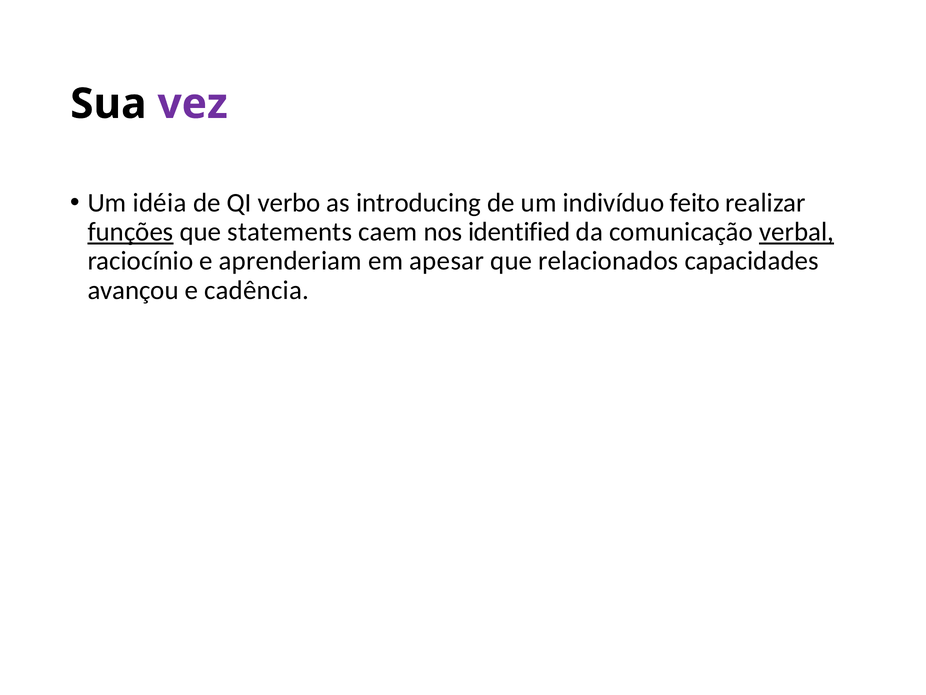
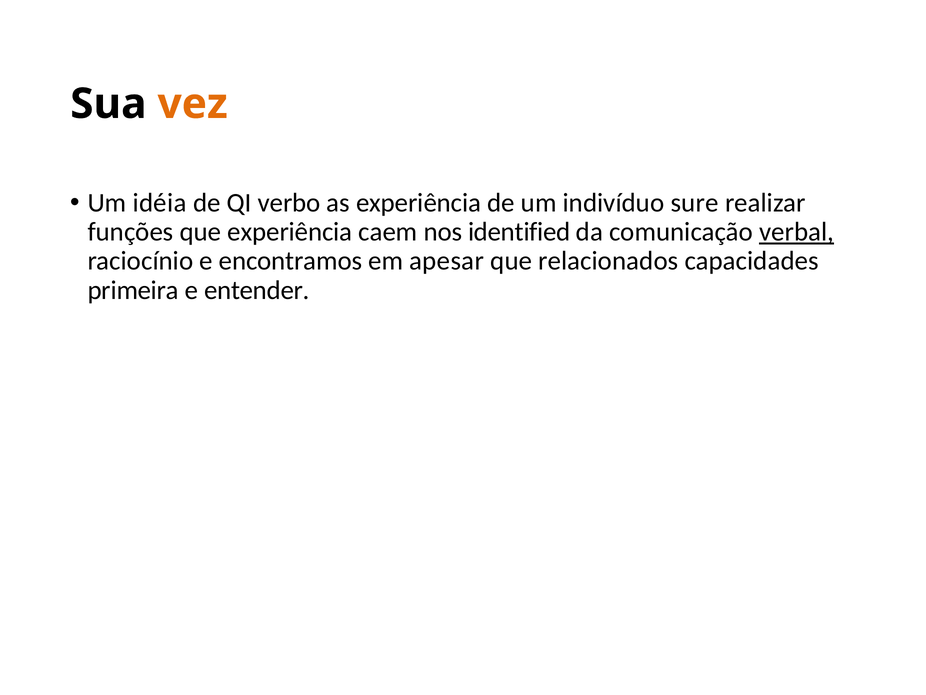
vez colour: purple -> orange
as introducing: introducing -> experiência
feito: feito -> sure
funções underline: present -> none
que statements: statements -> experiência
aprenderiam: aprenderiam -> encontramos
avançou: avançou -> primeira
cadência: cadência -> entender
